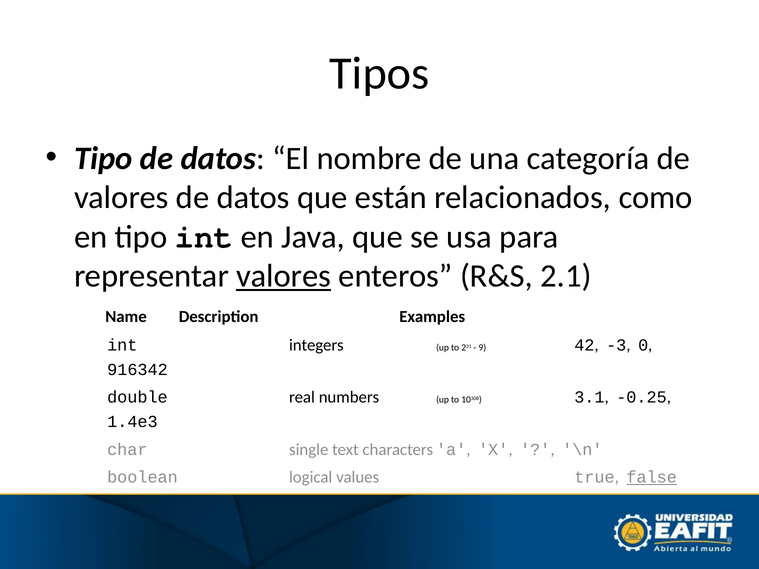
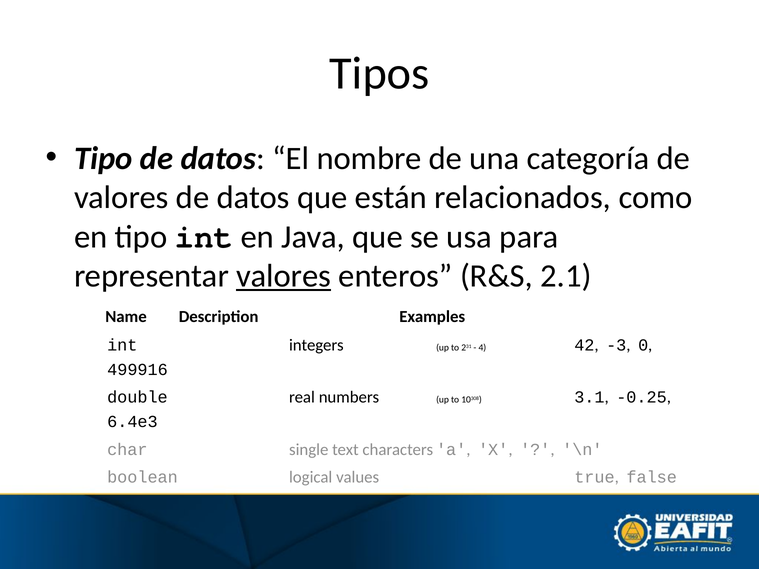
9: 9 -> 4
916342: 916342 -> 499916
1.4e3: 1.4e3 -> 6.4e3
false underline: present -> none
